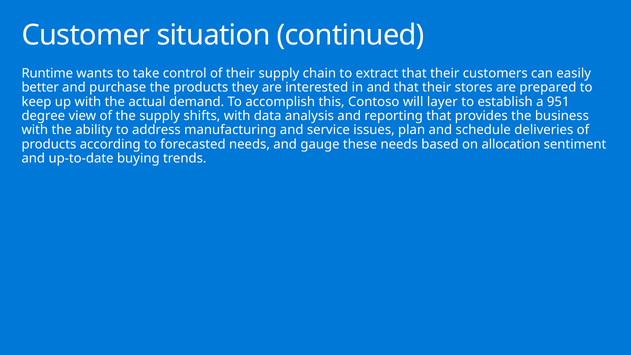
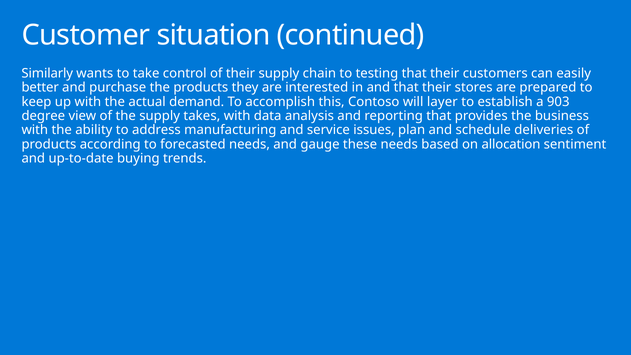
Runtime: Runtime -> Similarly
extract: extract -> testing
951: 951 -> 903
shifts: shifts -> takes
